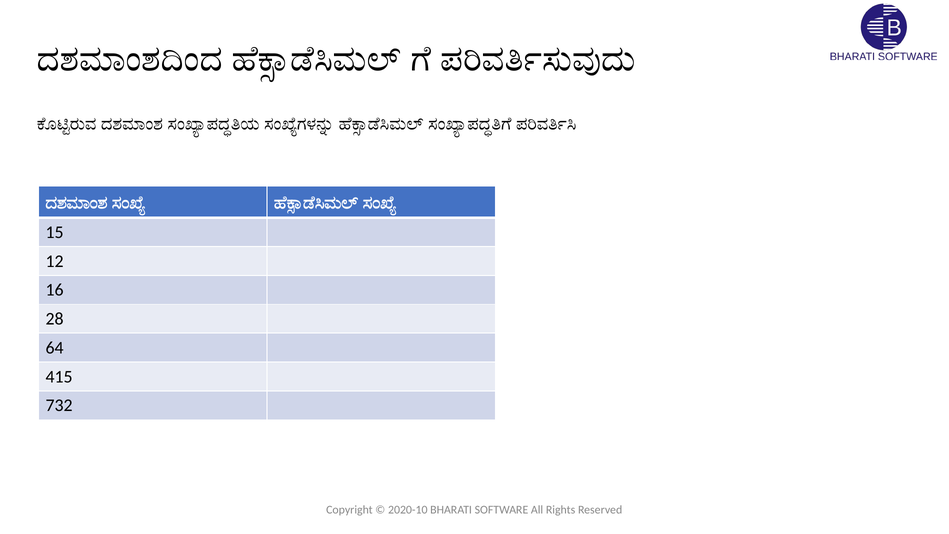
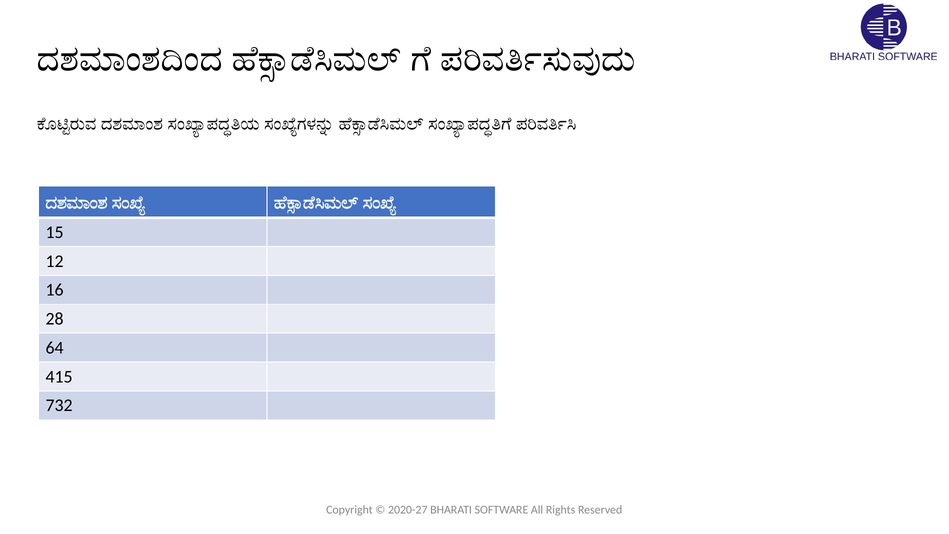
2020-10: 2020-10 -> 2020-27
